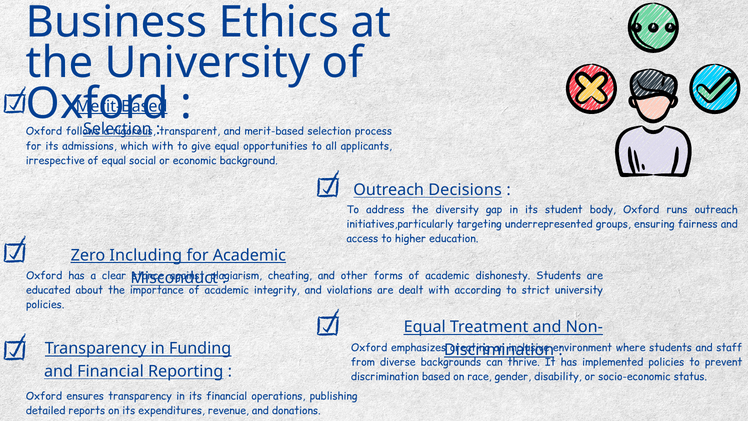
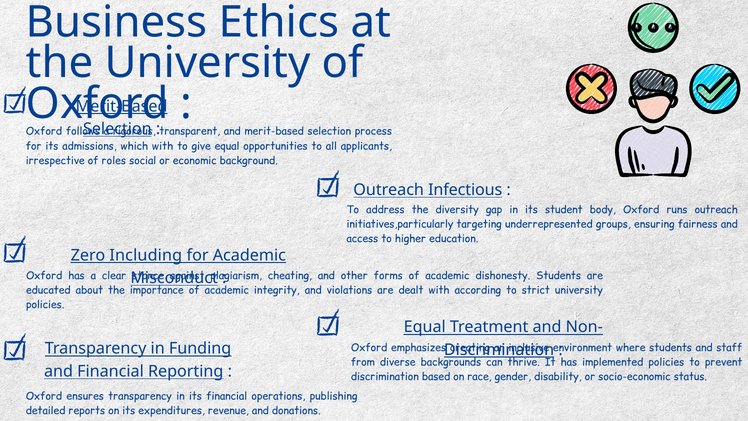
of equal: equal -> roles
Decisions: Decisions -> Infectious
